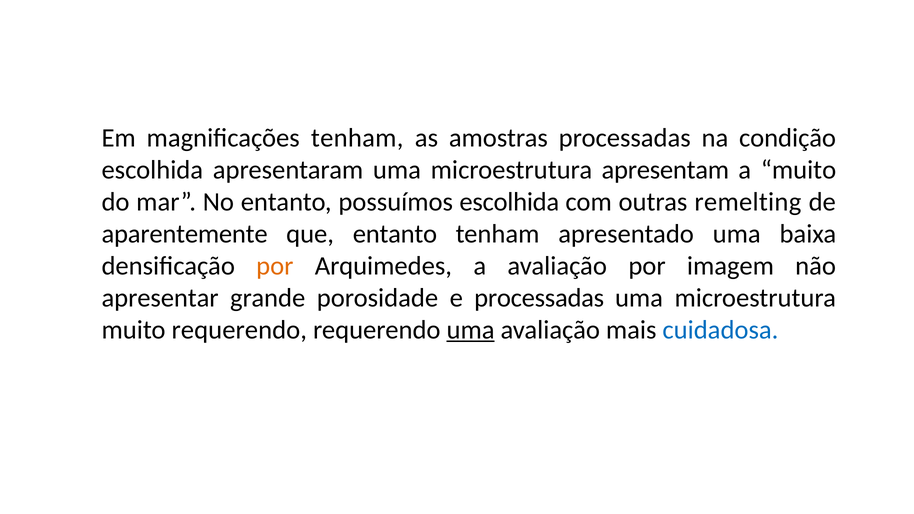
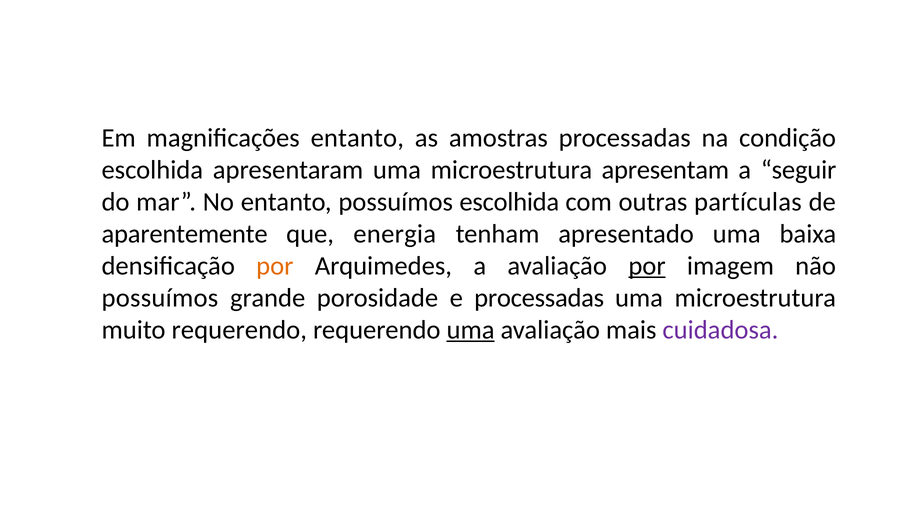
magnificações tenham: tenham -> entanto
a muito: muito -> seguir
remelting: remelting -> partículas
que entanto: entanto -> energia
por at (647, 266) underline: none -> present
apresentar at (160, 298): apresentar -> possuímos
cuidadosa colour: blue -> purple
